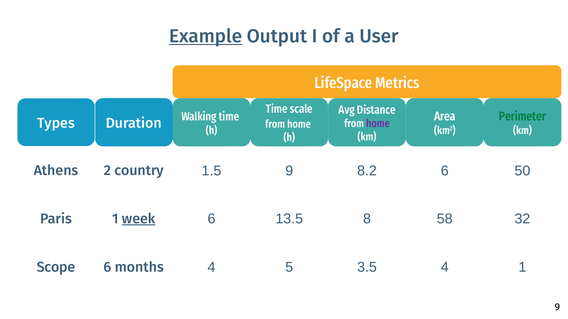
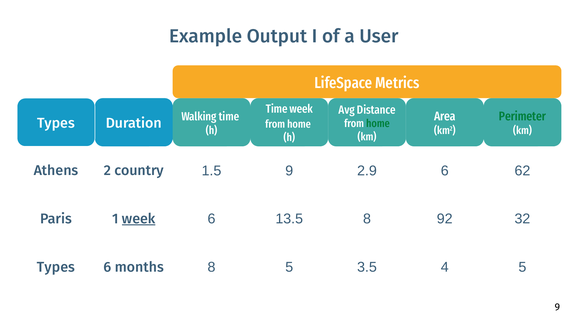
Example underline: present -> none
Time scale: scale -> week
home at (378, 124) colour: purple -> green
8.2: 8.2 -> 2.9
50: 50 -> 62
58: 58 -> 92
Scope at (56, 267): Scope -> Types
months 4: 4 -> 8
4 1: 1 -> 5
